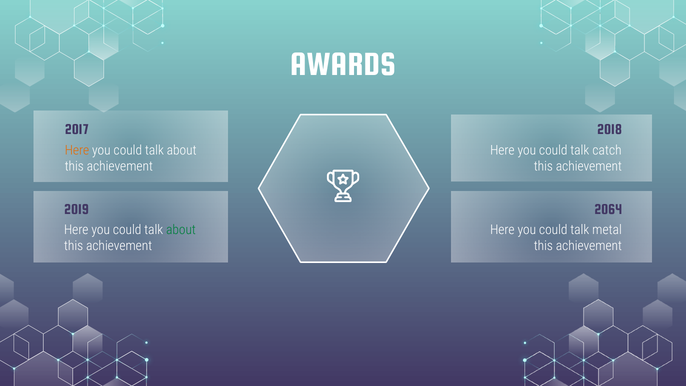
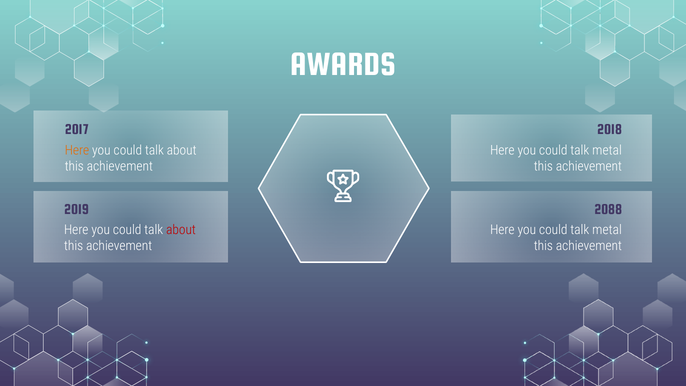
catch at (607, 150): catch -> metal
2064: 2064 -> 2088
about at (181, 230) colour: green -> red
